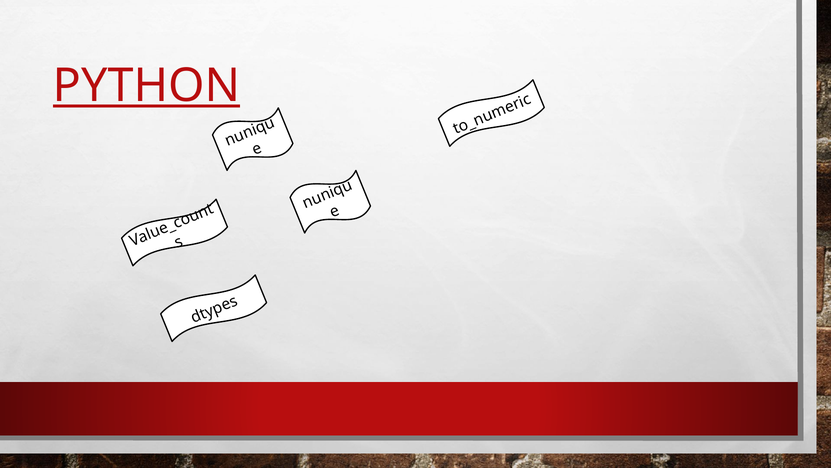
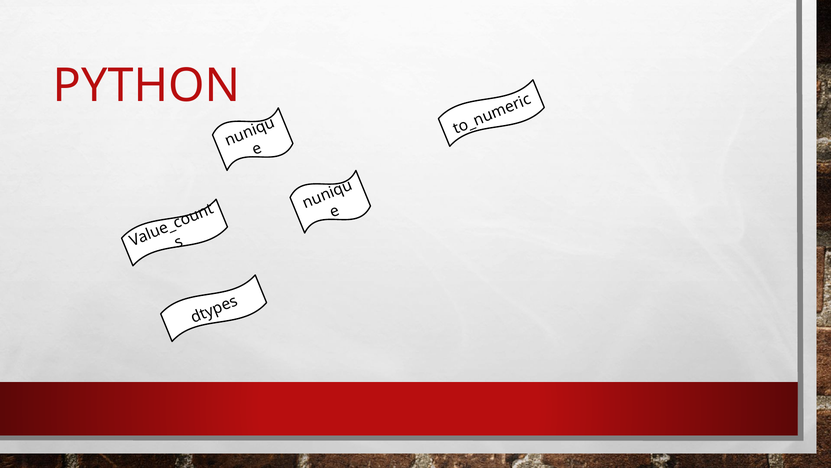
PYTHON underline: present -> none
